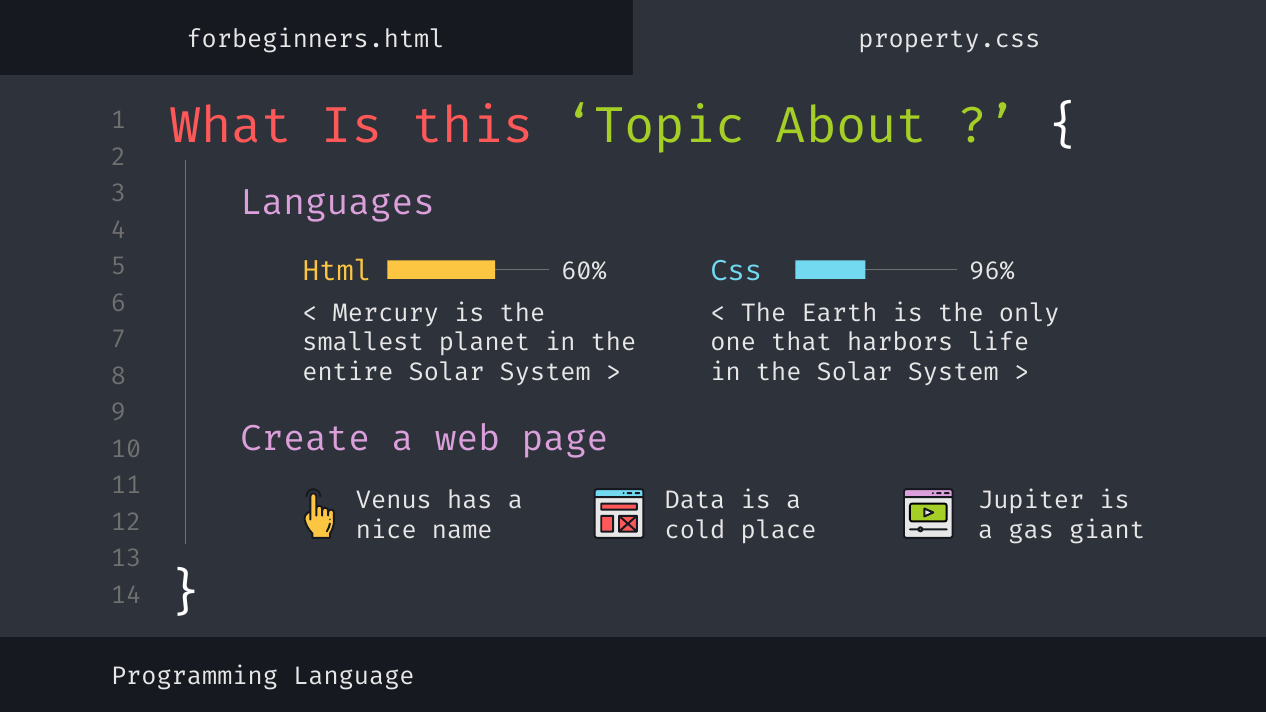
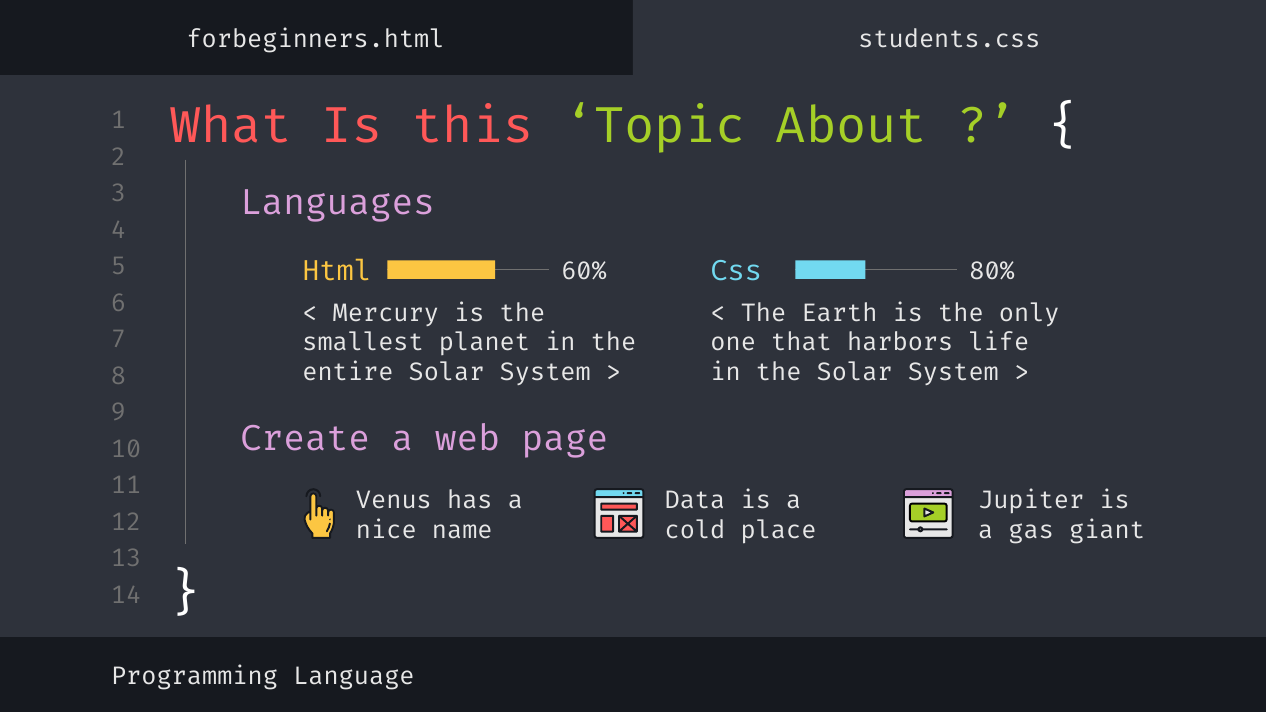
property.css: property.css -> students.css
96%: 96% -> 80%
